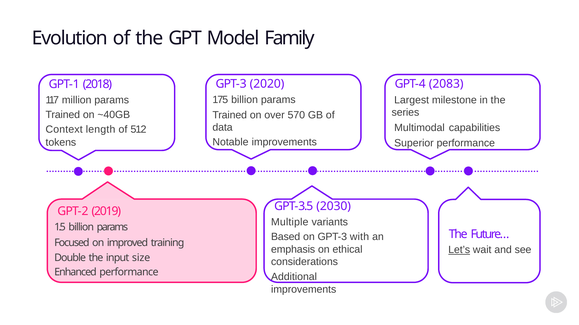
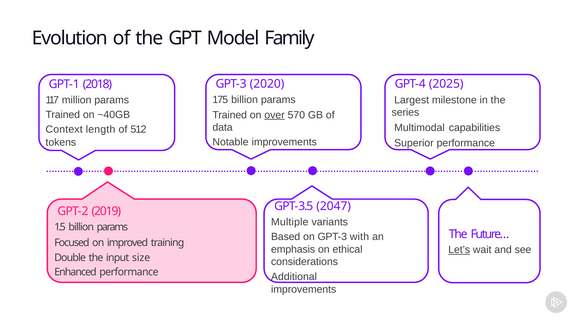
2083: 2083 -> 2025
over underline: none -> present
2030: 2030 -> 2047
